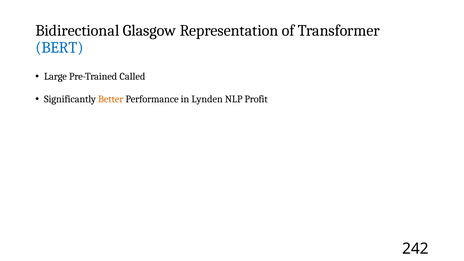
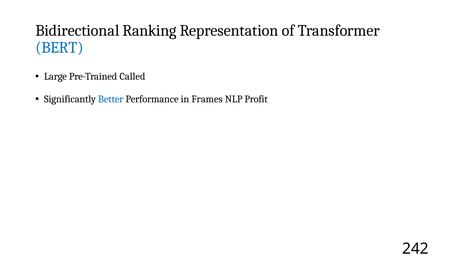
Glasgow: Glasgow -> Ranking
Better colour: orange -> blue
Lynden: Lynden -> Frames
